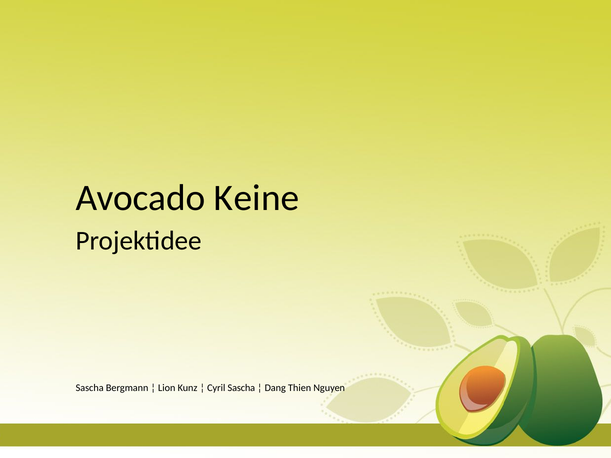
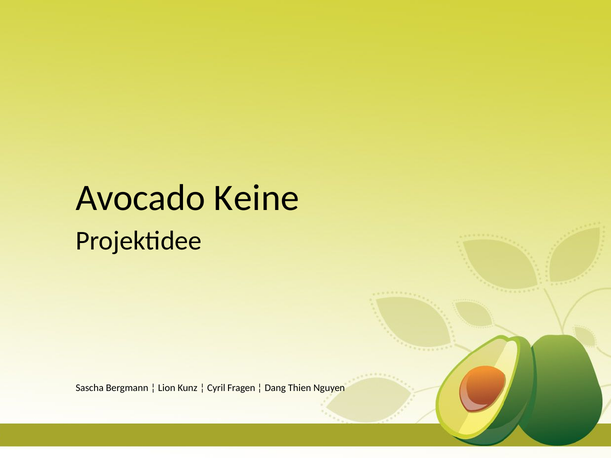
Cyril Sascha: Sascha -> Fragen
